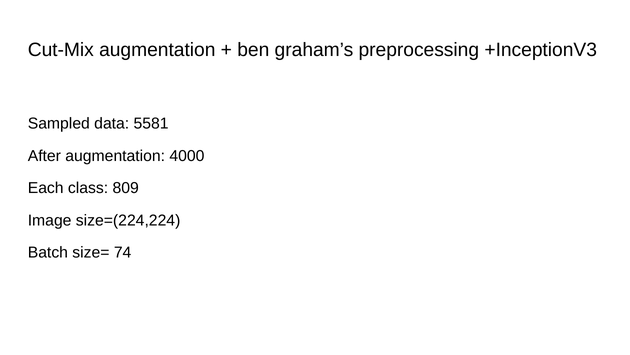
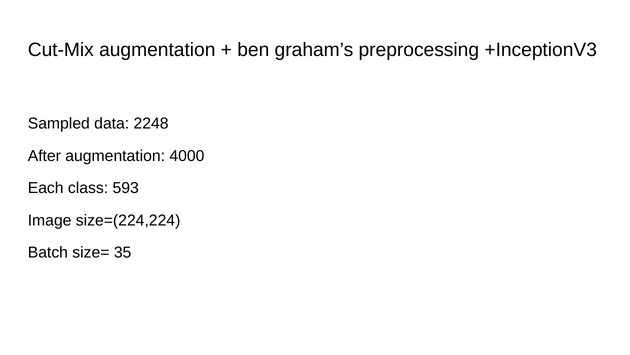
5581: 5581 -> 2248
809: 809 -> 593
74: 74 -> 35
